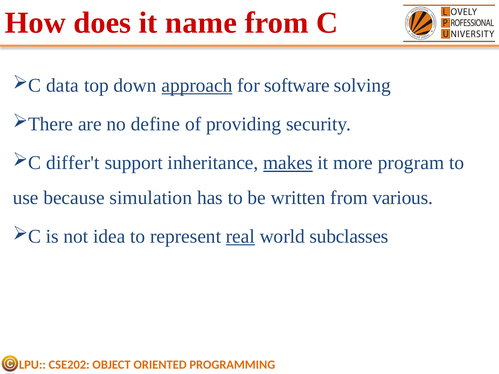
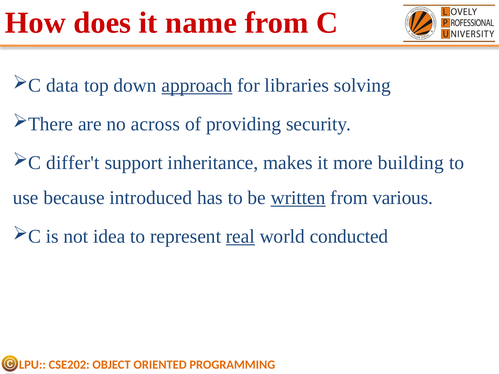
software: software -> libraries
define: define -> across
makes underline: present -> none
program: program -> building
simulation: simulation -> introduced
written underline: none -> present
subclasses: subclasses -> conducted
